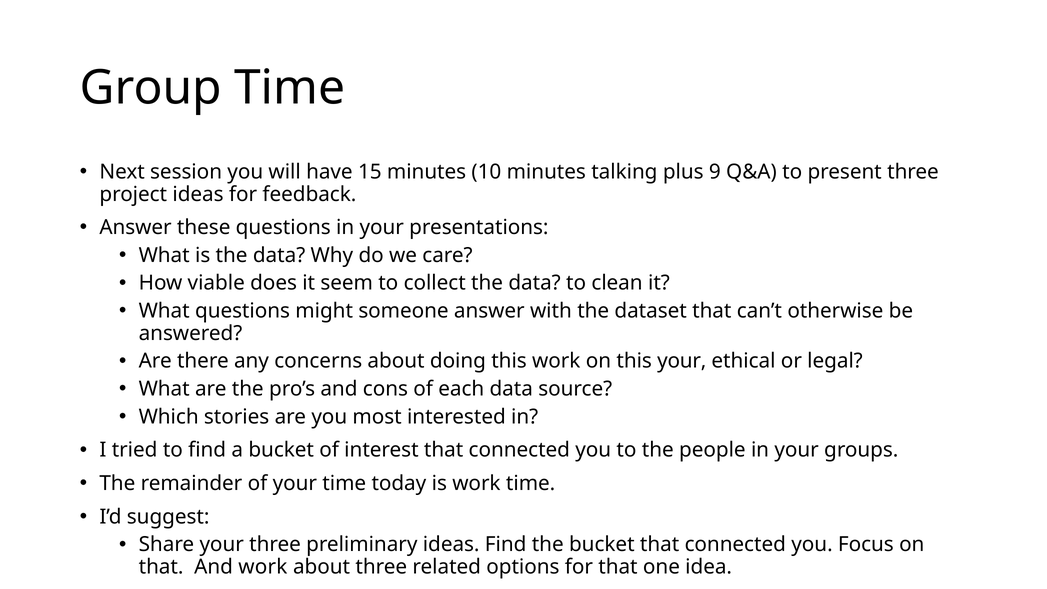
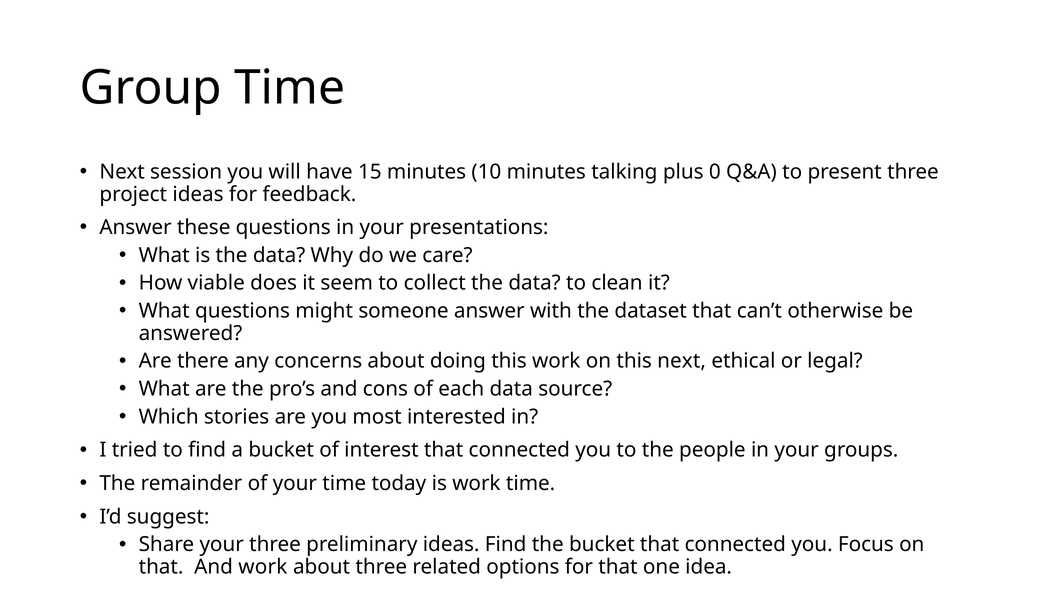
9: 9 -> 0
this your: your -> next
